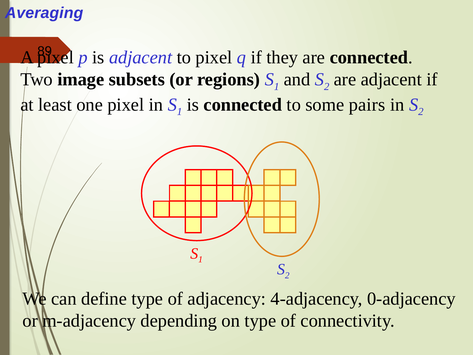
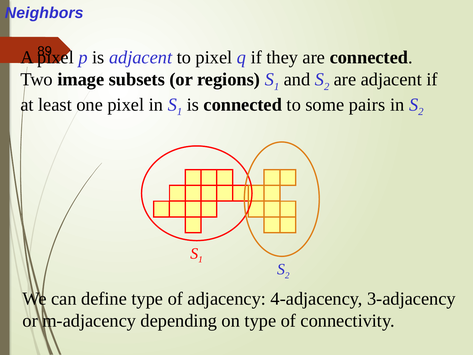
Averaging: Averaging -> Neighbors
0-adjacency: 0-adjacency -> 3-adjacency
